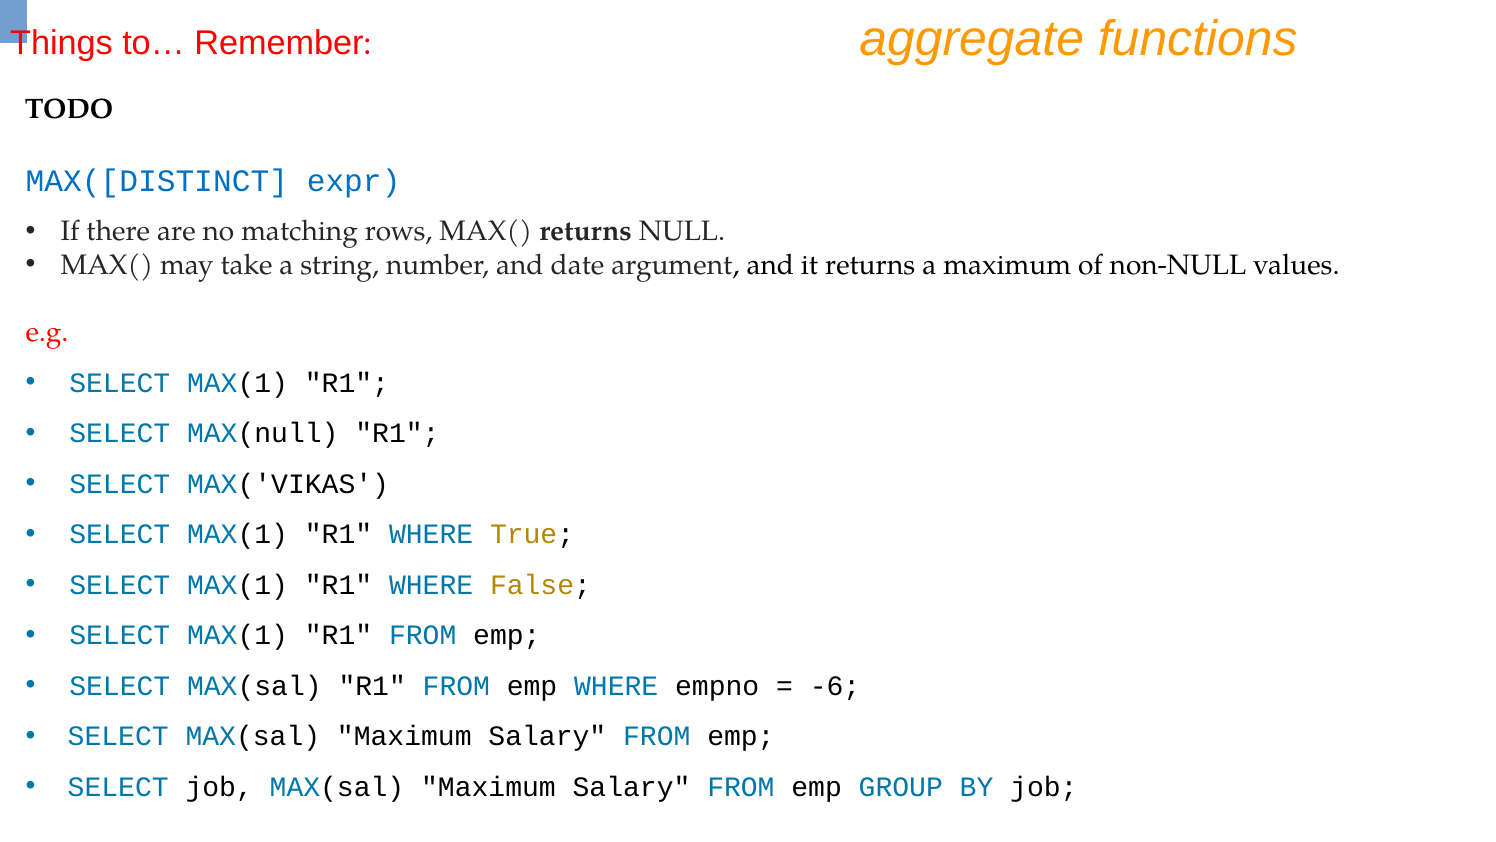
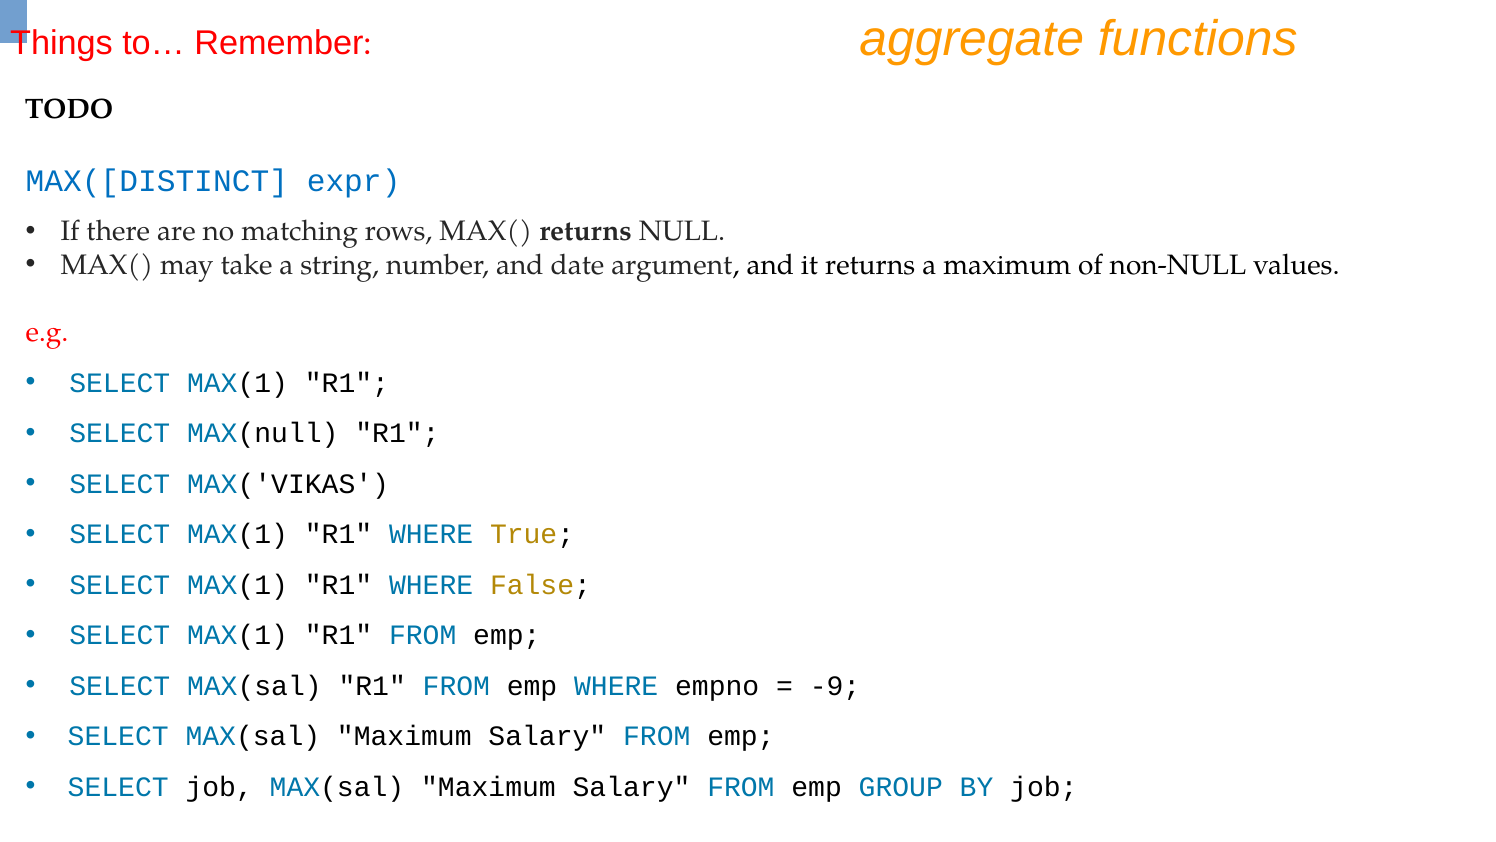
-6: -6 -> -9
